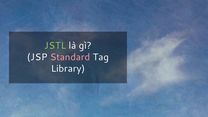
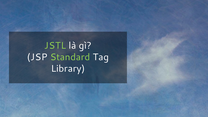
Standard colour: pink -> light green
